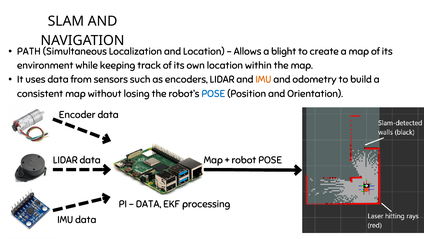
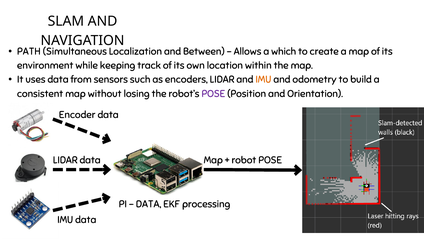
and Location: Location -> Between
blight: blight -> which
POSE at (213, 94) colour: blue -> purple
